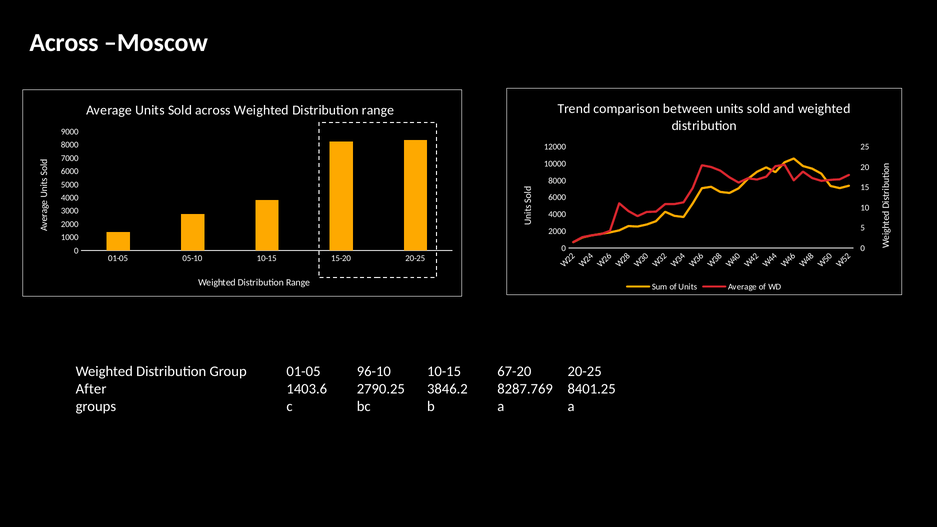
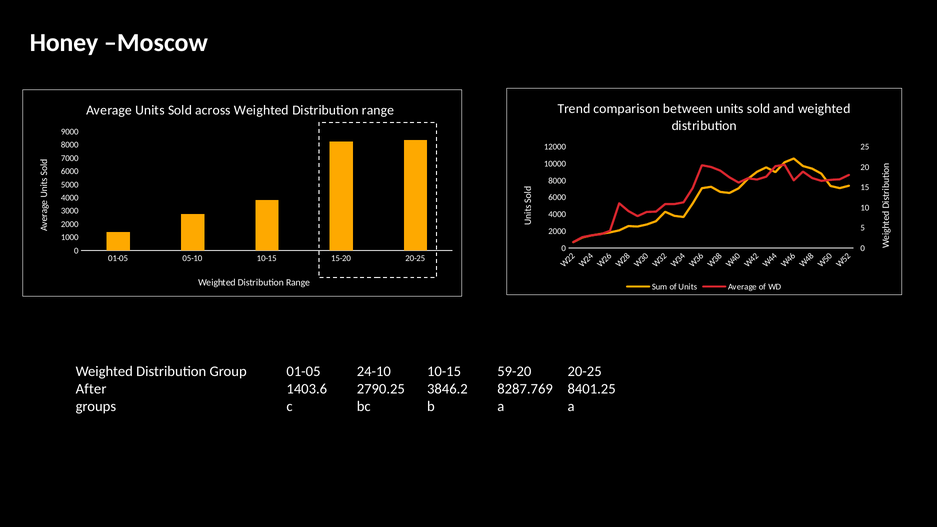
Across at (64, 43): Across -> Honey
96-10: 96-10 -> 24-10
67-20: 67-20 -> 59-20
